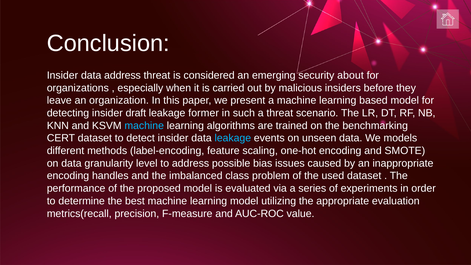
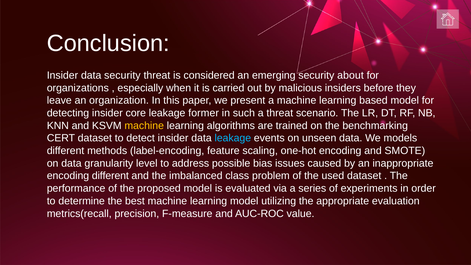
data address: address -> security
draft: draft -> core
machine at (144, 126) colour: light blue -> yellow
encoding handles: handles -> different
